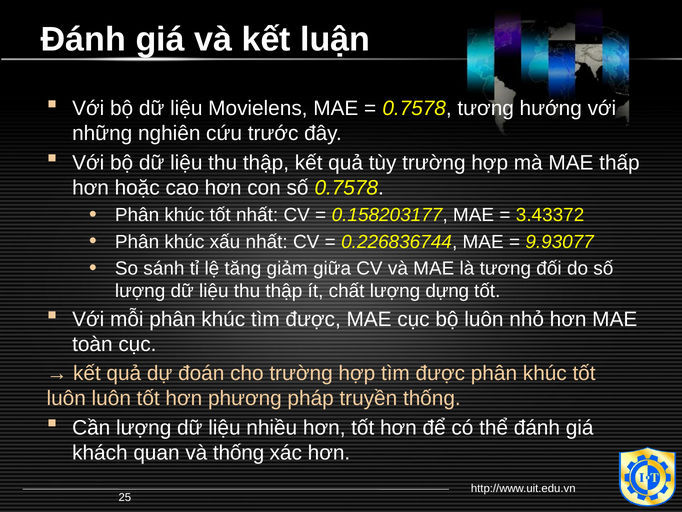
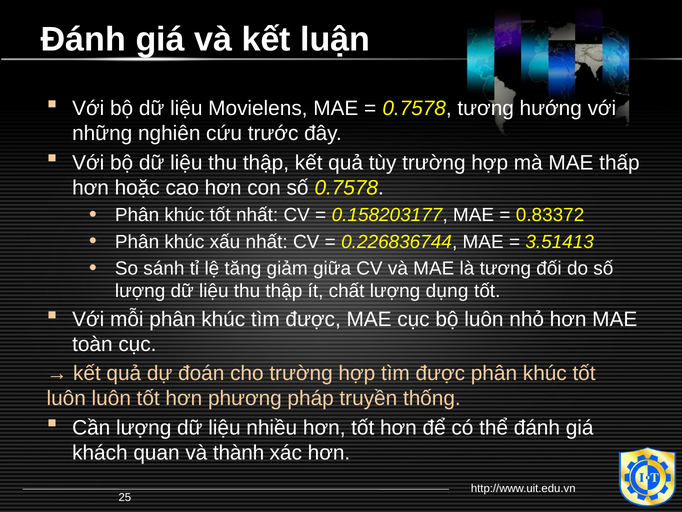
3.43372: 3.43372 -> 0.83372
9.93077: 9.93077 -> 3.51413
dựng: dựng -> dụng
và thống: thống -> thành
